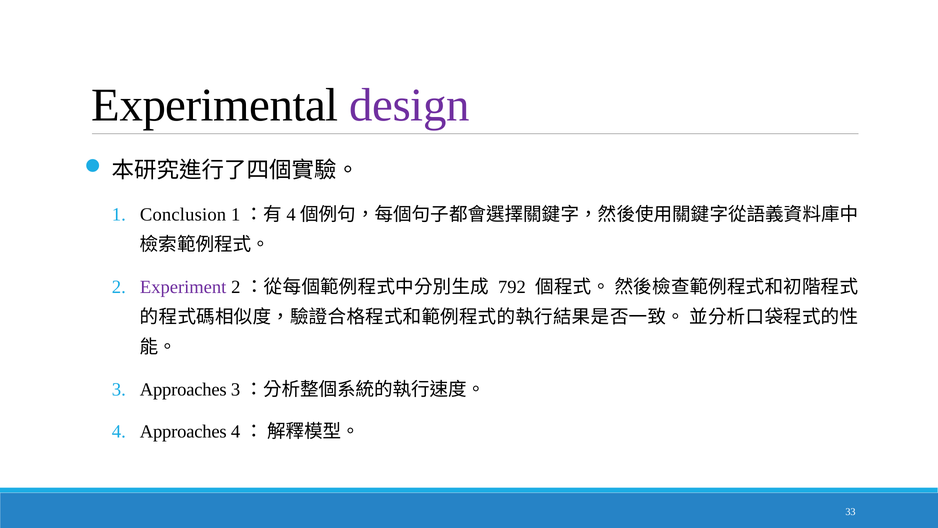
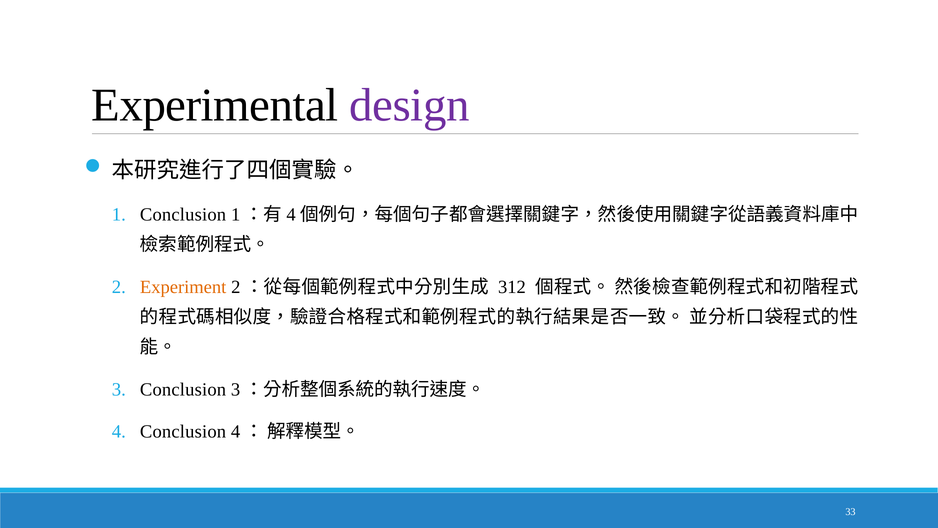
Experiment colour: purple -> orange
792: 792 -> 312
Approaches at (183, 389): Approaches -> Conclusion
Approaches at (183, 431): Approaches -> Conclusion
